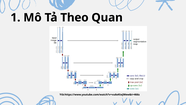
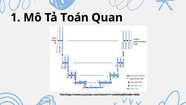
Theo: Theo -> Toán
